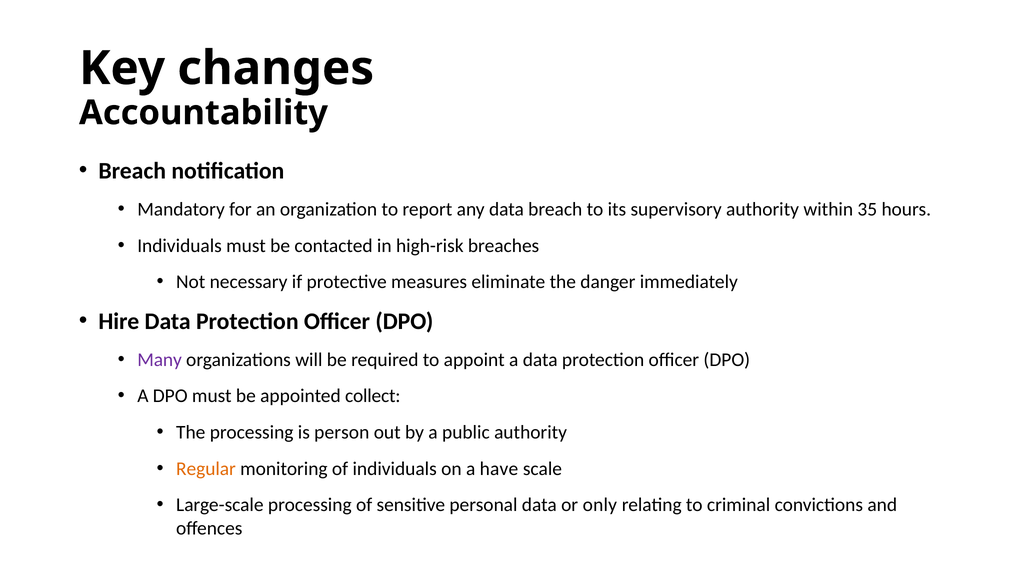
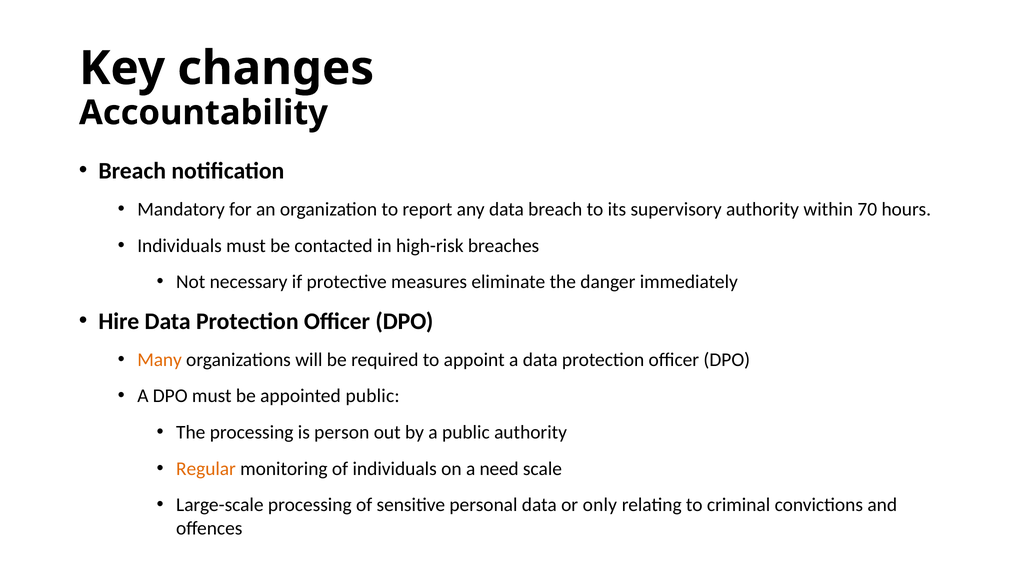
35: 35 -> 70
Many colour: purple -> orange
appointed collect: collect -> public
have: have -> need
